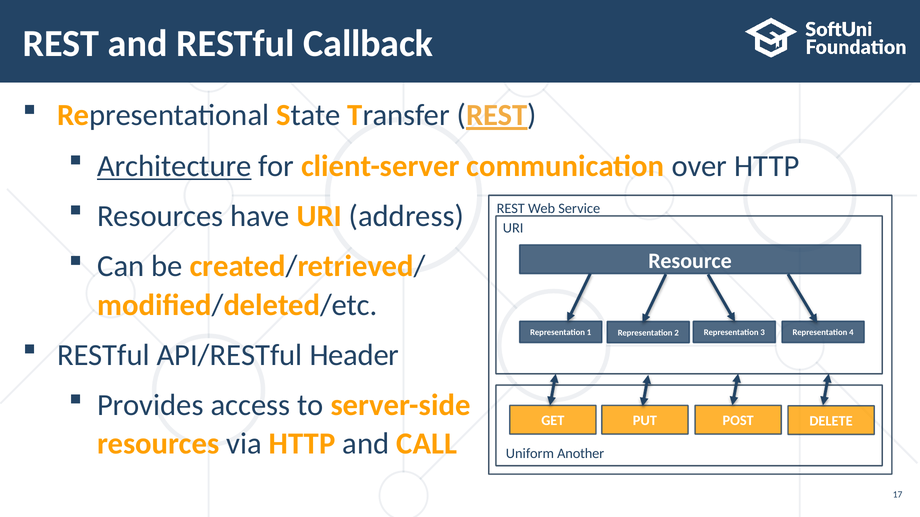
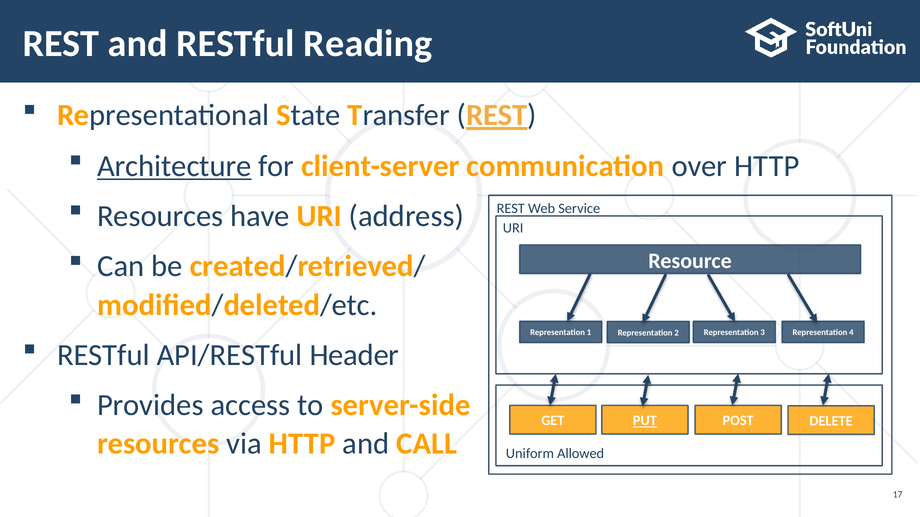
Callback: Callback -> Reading
PUT underline: none -> present
Another: Another -> Allowed
